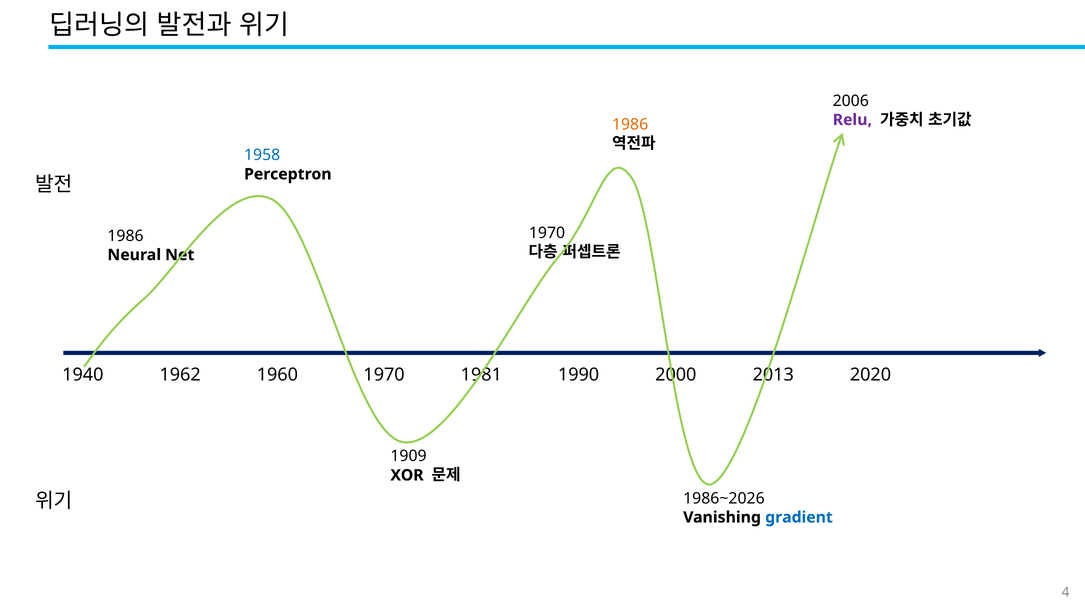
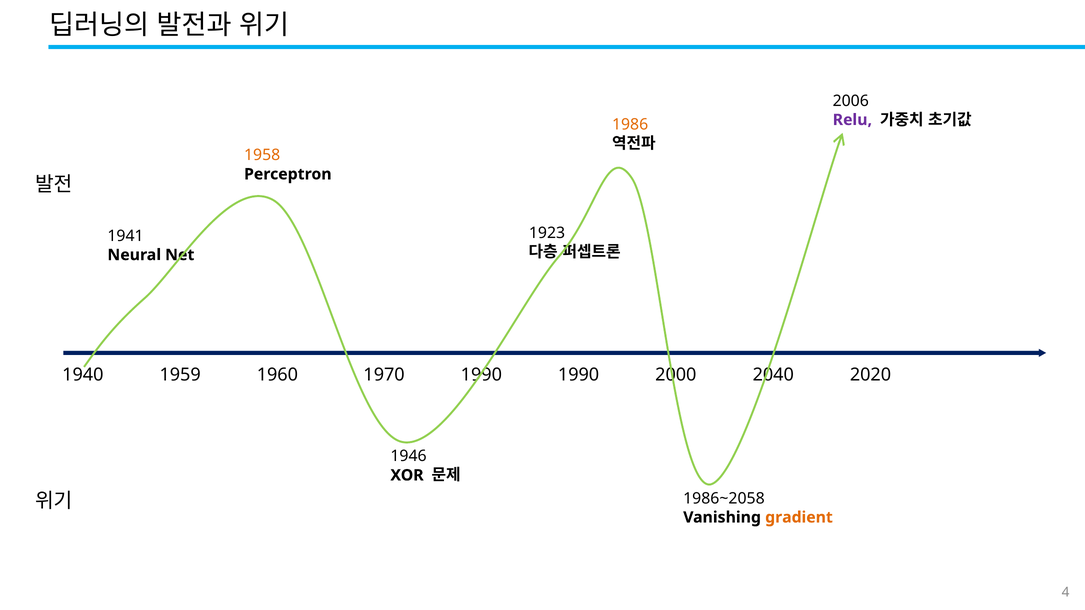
1958 colour: blue -> orange
1970 at (547, 233): 1970 -> 1923
1986 at (126, 236): 1986 -> 1941
1962: 1962 -> 1959
1970 1981: 1981 -> 1990
2013: 2013 -> 2040
1909: 1909 -> 1946
1986~2026: 1986~2026 -> 1986~2058
gradient colour: blue -> orange
